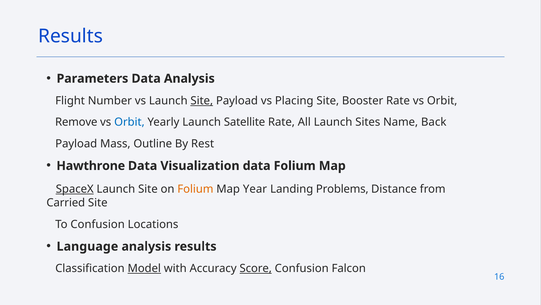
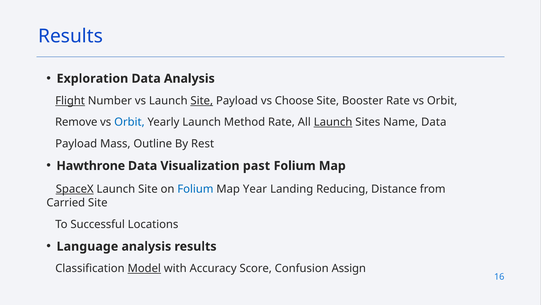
Parameters: Parameters -> Exploration
Flight underline: none -> present
Placing: Placing -> Choose
Satellite: Satellite -> Method
Launch at (333, 122) underline: none -> present
Name Back: Back -> Data
Visualization data: data -> past
Folium at (195, 189) colour: orange -> blue
Problems: Problems -> Reducing
To Confusion: Confusion -> Successful
Score underline: present -> none
Falcon: Falcon -> Assign
